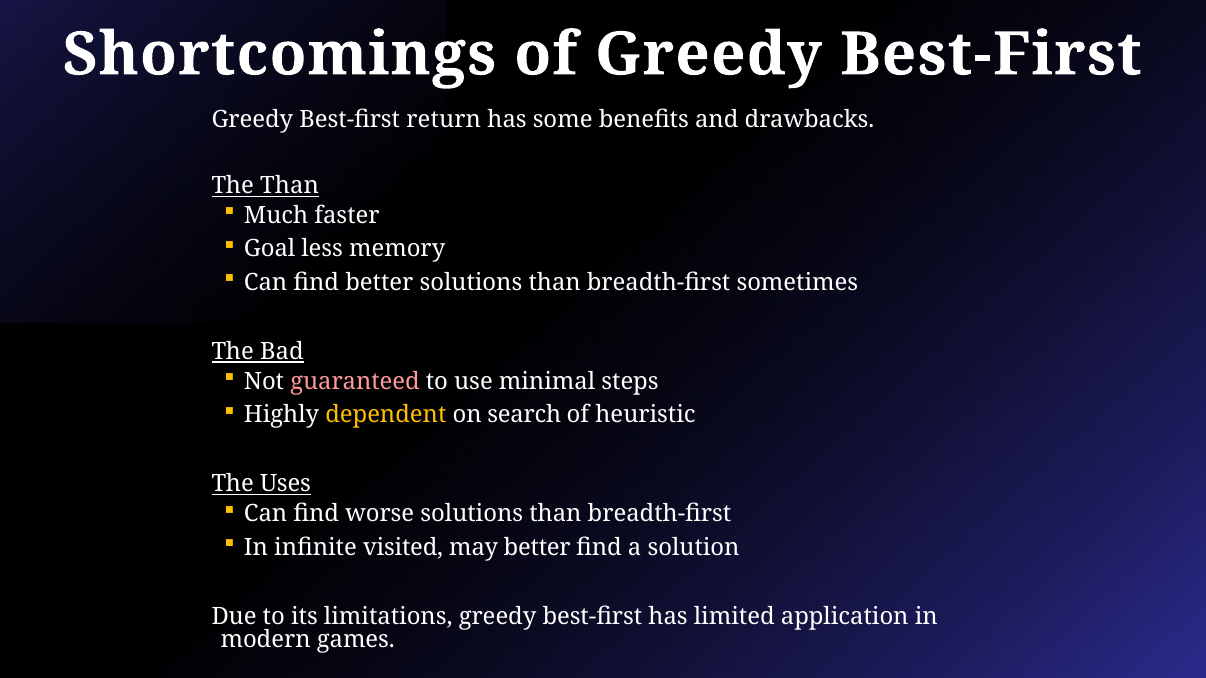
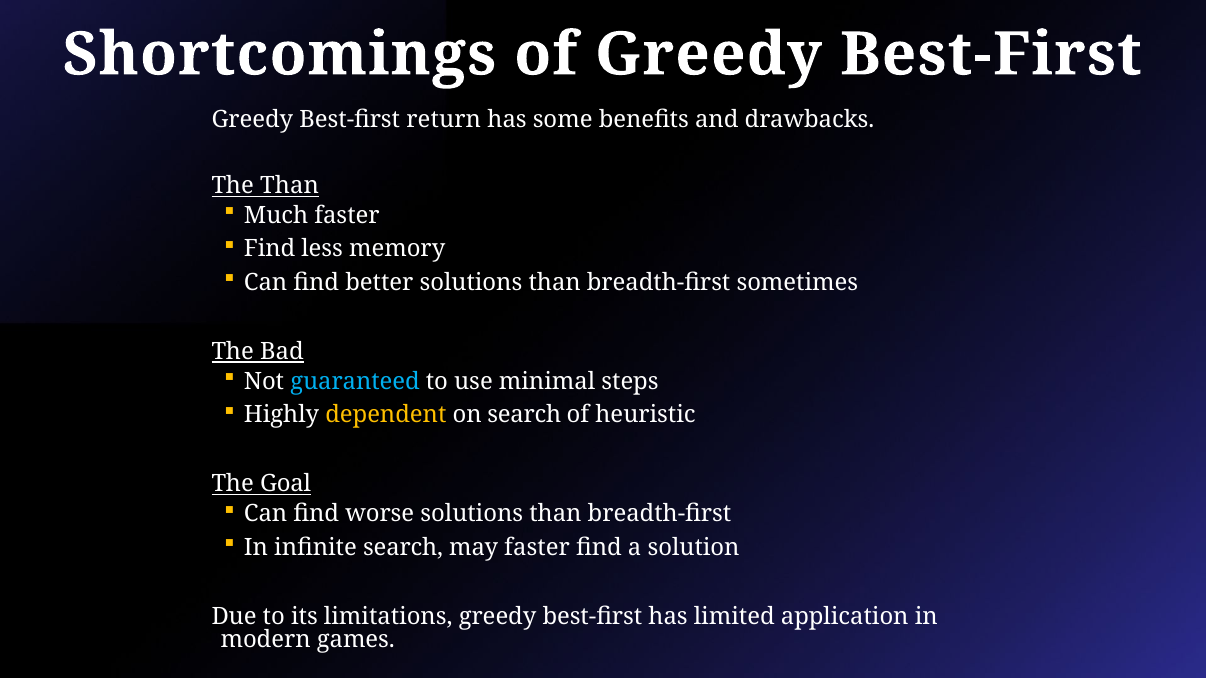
Goal at (270, 249): Goal -> Find
guaranteed colour: pink -> light blue
Uses: Uses -> Goal
infinite visited: visited -> search
may better: better -> faster
